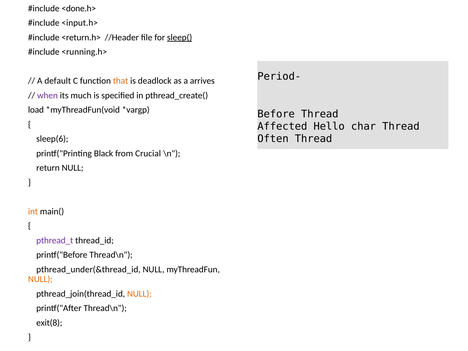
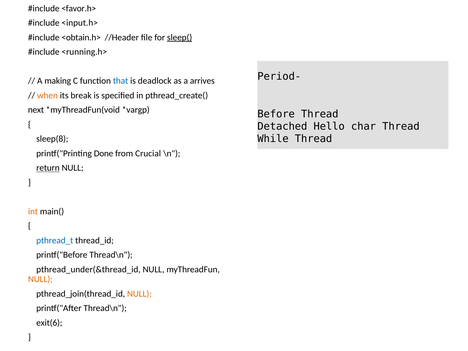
<done.h>: <done.h> -> <favor.h>
<return.h>: <return.h> -> <obtain.h>
default: default -> making
that colour: orange -> blue
when colour: purple -> orange
much: much -> break
load: load -> next
Affected: Affected -> Detached
Often: Often -> While
sleep(6: sleep(6 -> sleep(8
Black: Black -> Done
return underline: none -> present
pthread_t colour: purple -> blue
exit(8: exit(8 -> exit(6
